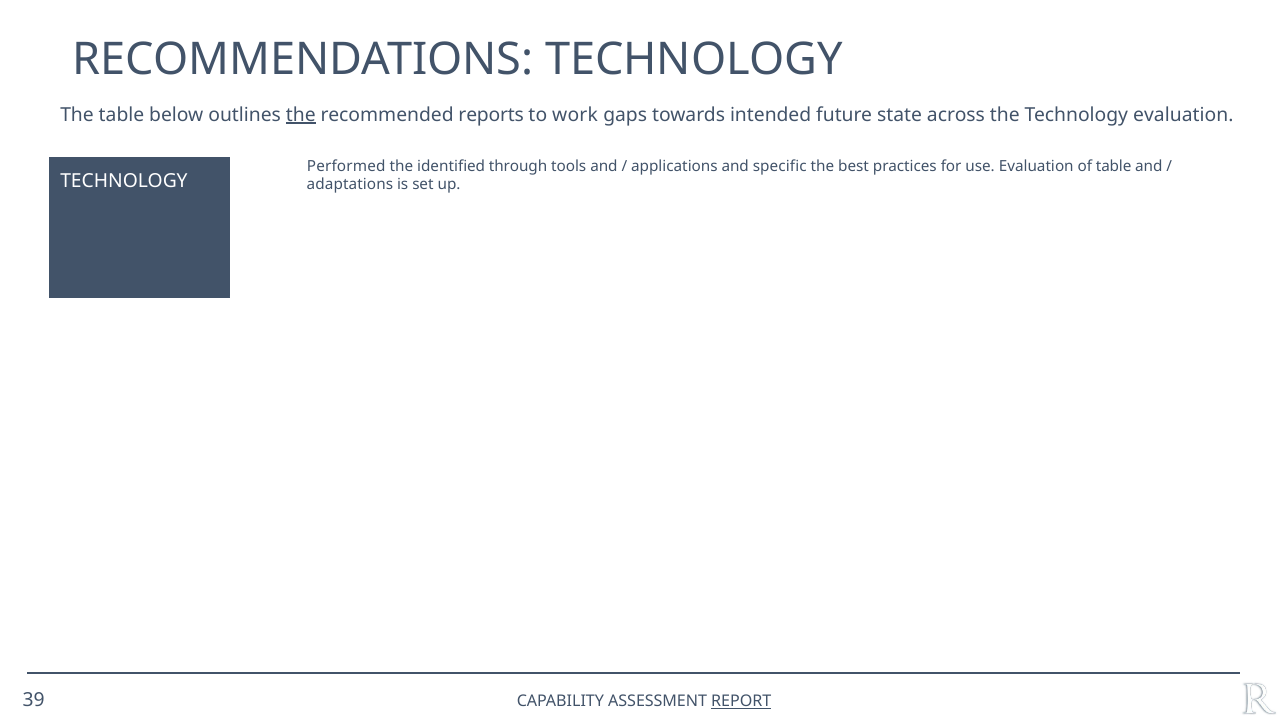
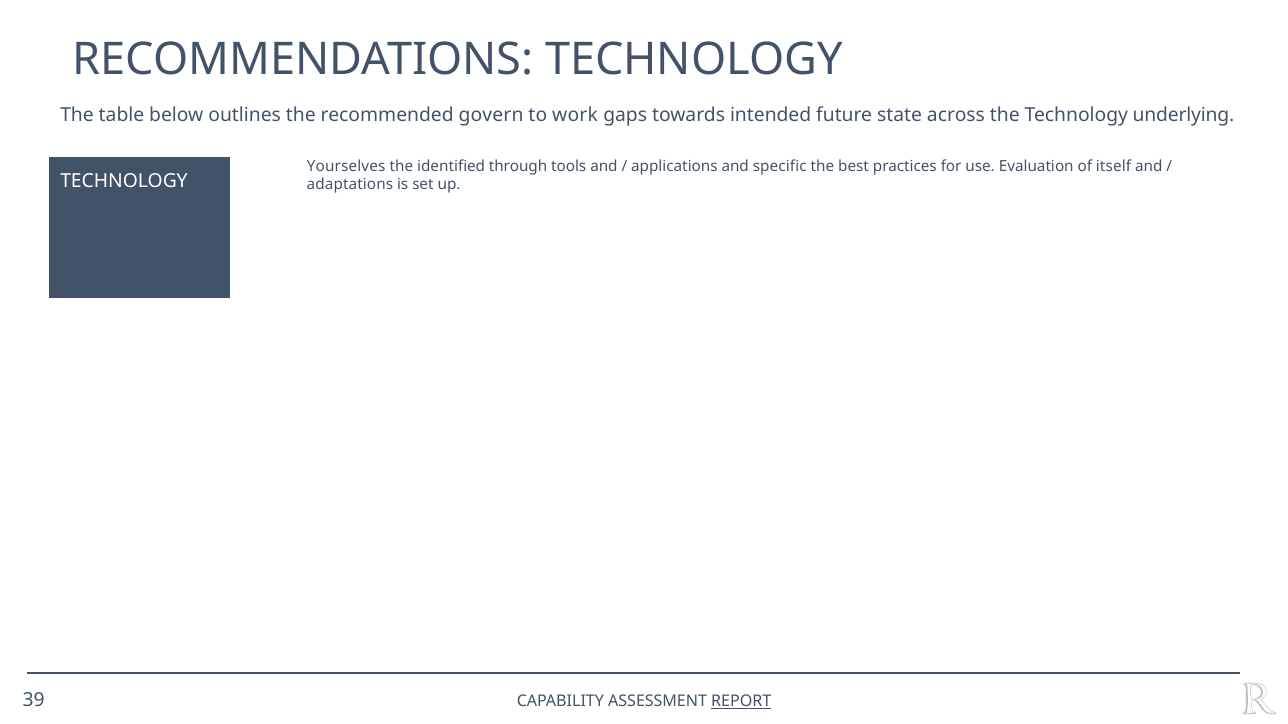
the at (301, 115) underline: present -> none
reports: reports -> govern
Technology evaluation: evaluation -> underlying
Performed: Performed -> Yourselves
of table: table -> itself
